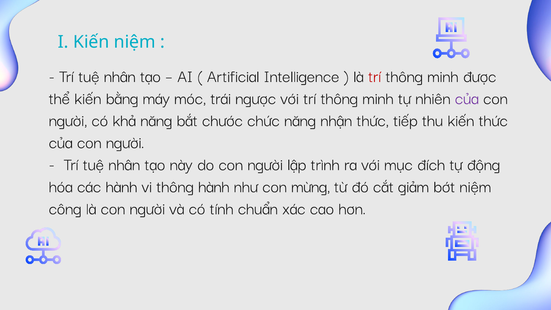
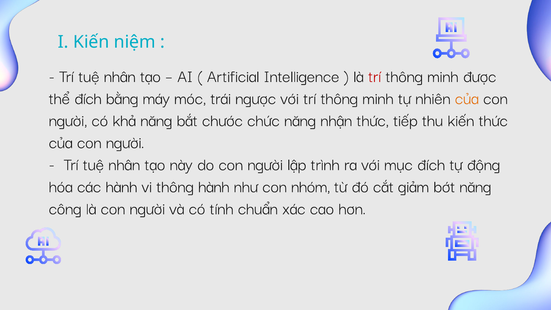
thể kiến: kiến -> đích
của at (467, 98) colour: purple -> orange
mừng: mừng -> nhóm
bớt niệm: niệm -> năng
